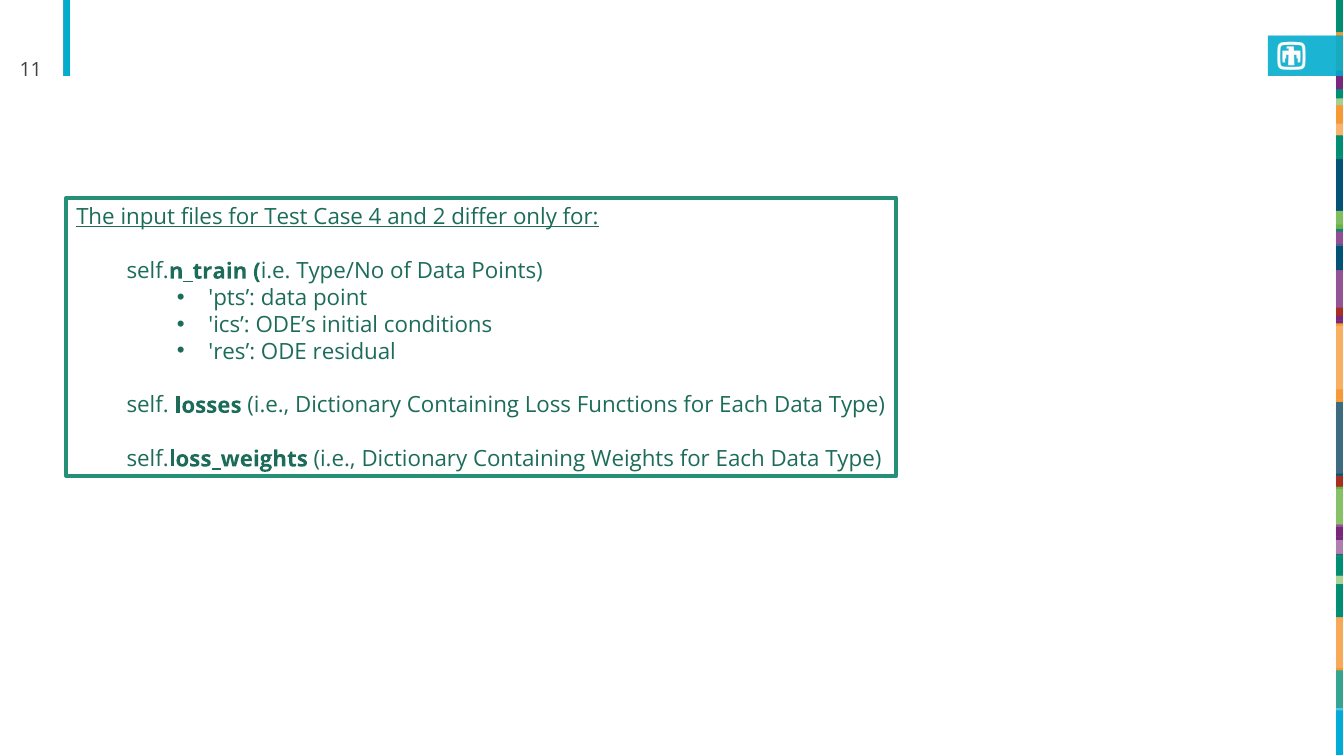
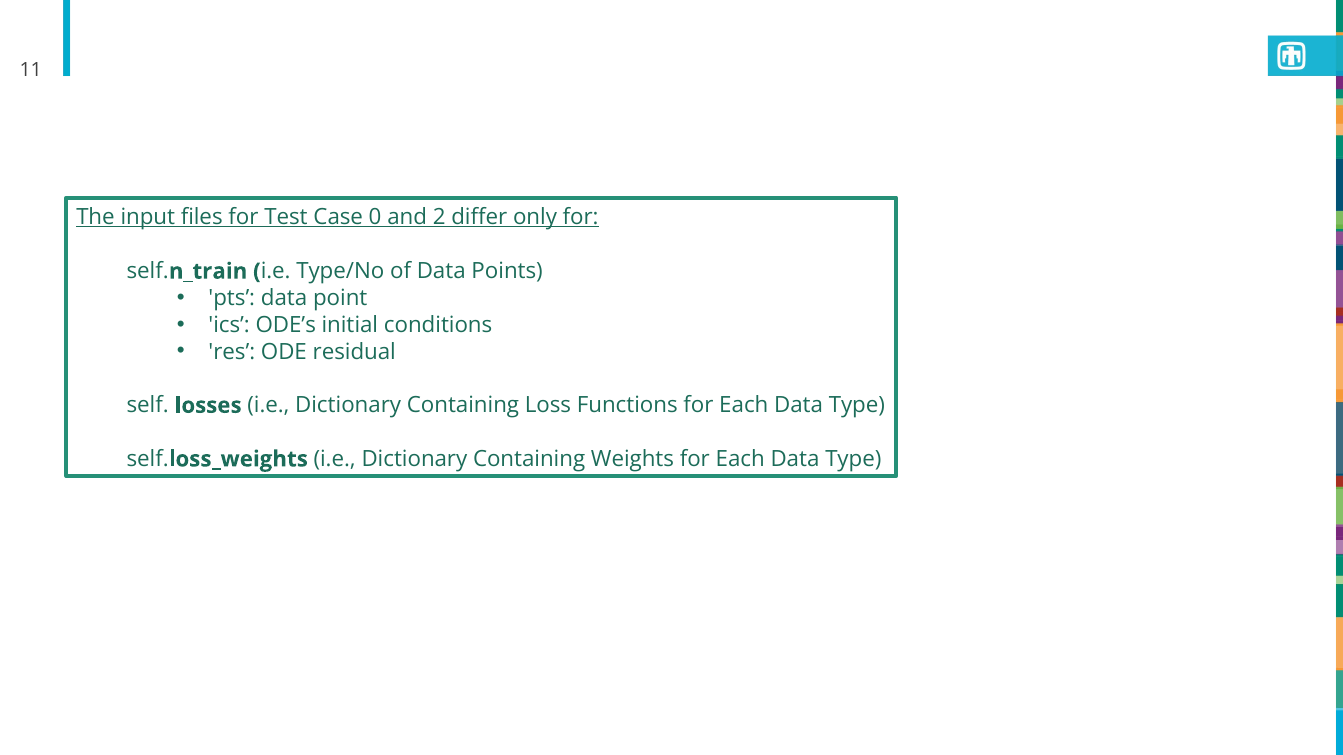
4: 4 -> 0
